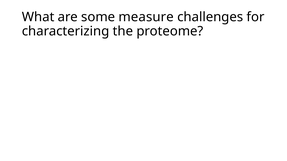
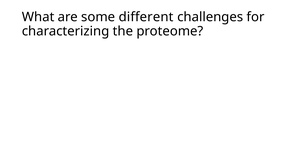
measure: measure -> different
